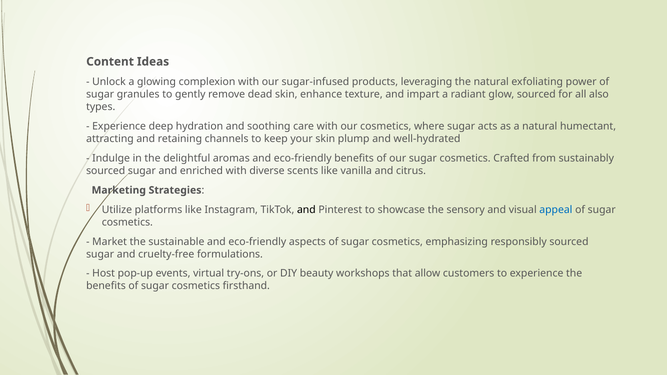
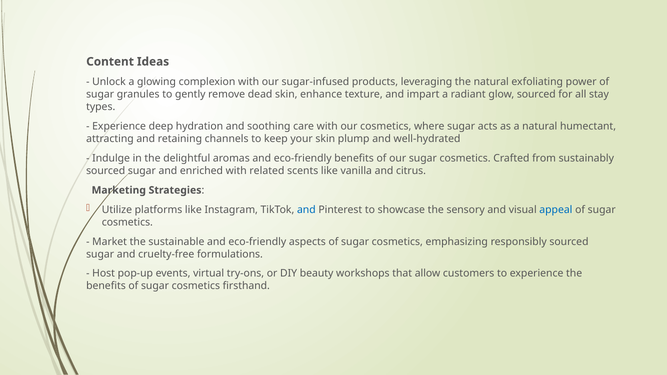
also: also -> stay
diverse: diverse -> related
and at (306, 210) colour: black -> blue
